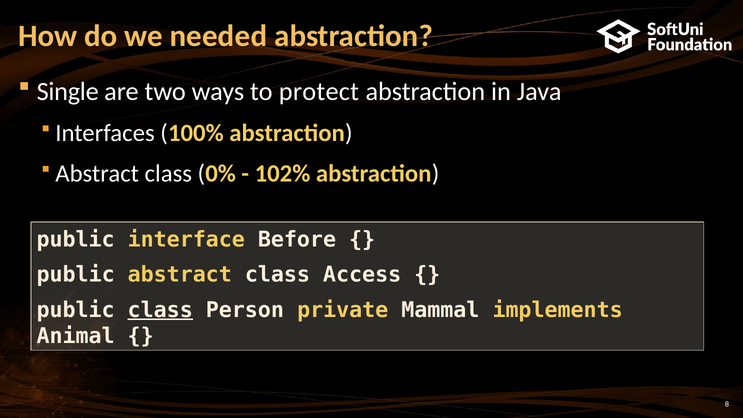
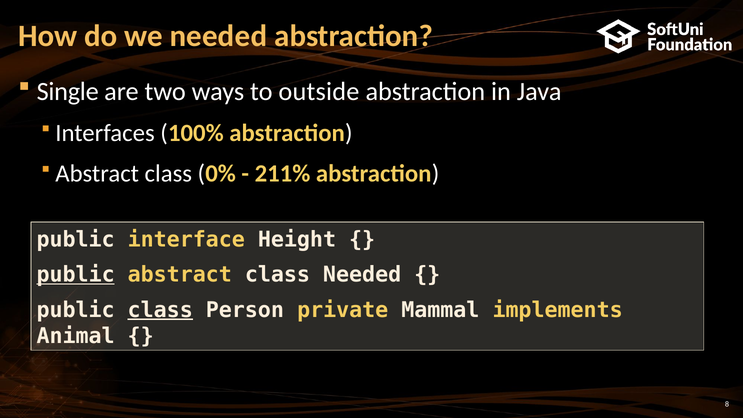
protect: protect -> outside
102%: 102% -> 211%
Before: Before -> Height
public at (76, 275) underline: none -> present
class Access: Access -> Needed
